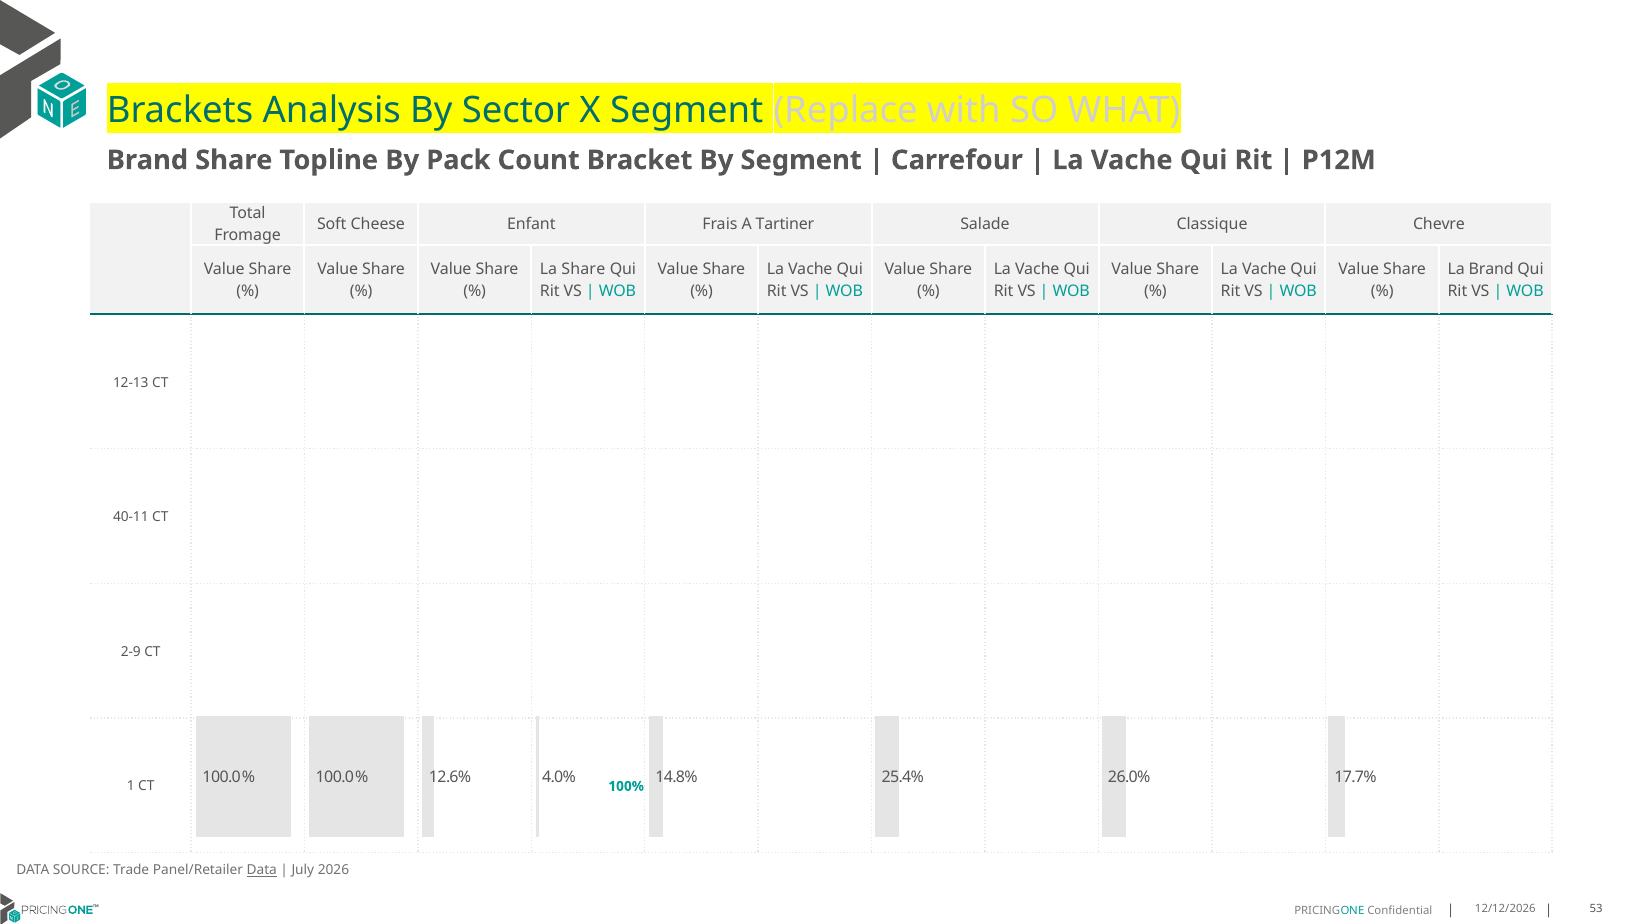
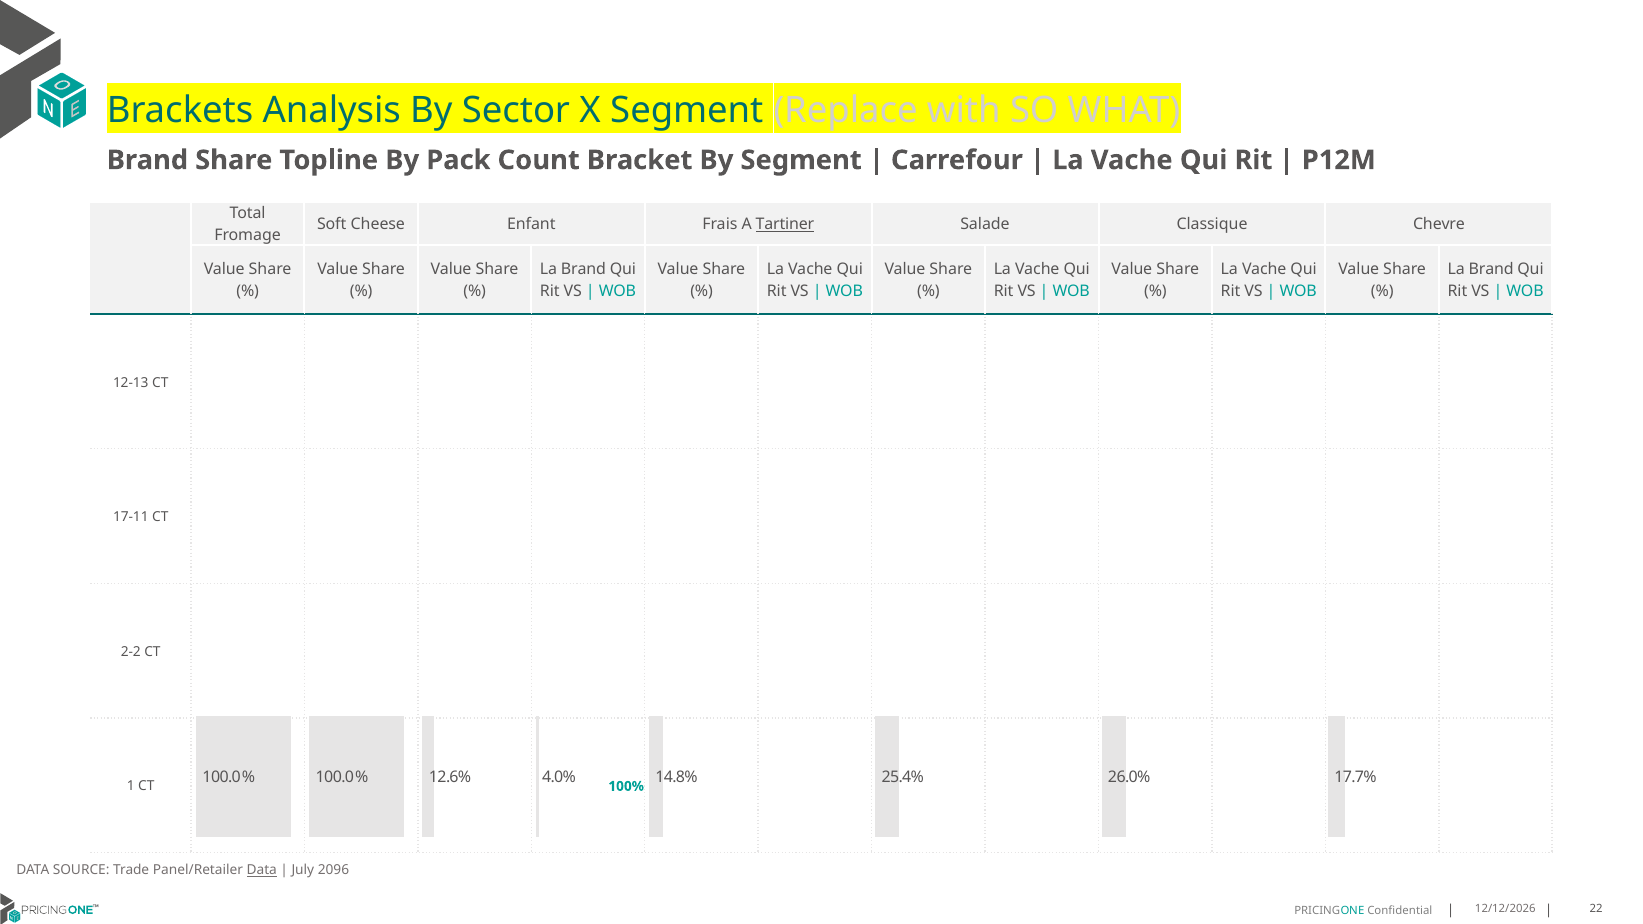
Tartiner underline: none -> present
Share at (583, 270): Share -> Brand
40-11: 40-11 -> 17-11
2-9: 2-9 -> 2-2
2026: 2026 -> 2096
53: 53 -> 22
